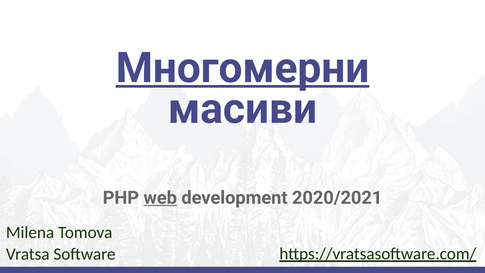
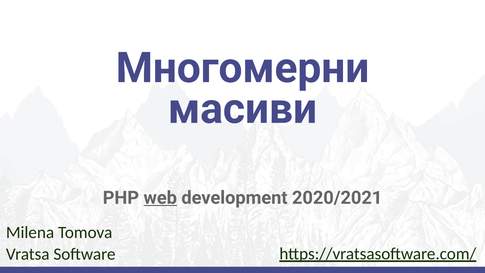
Многомерни underline: present -> none
